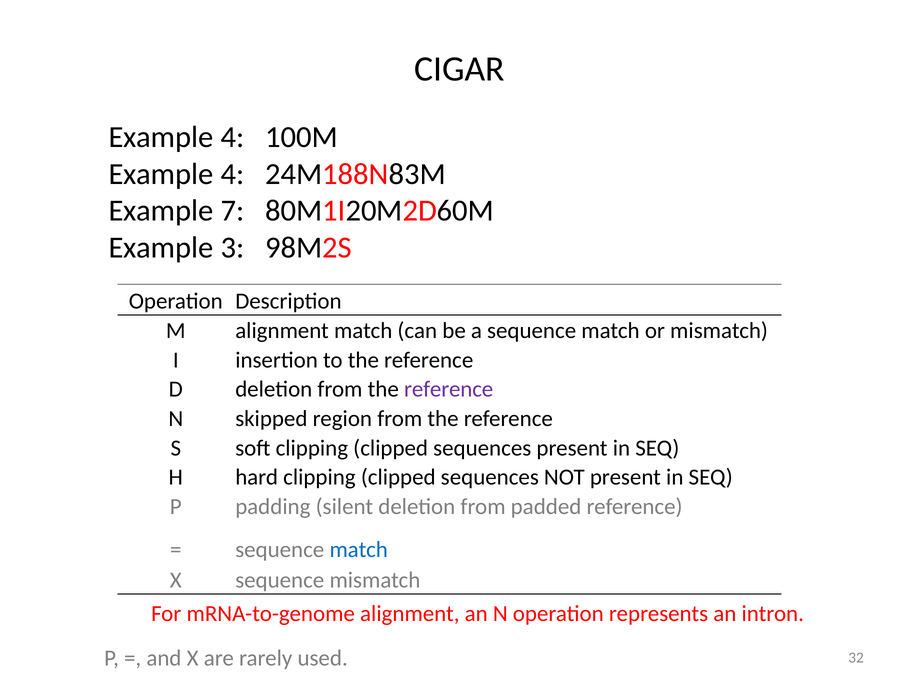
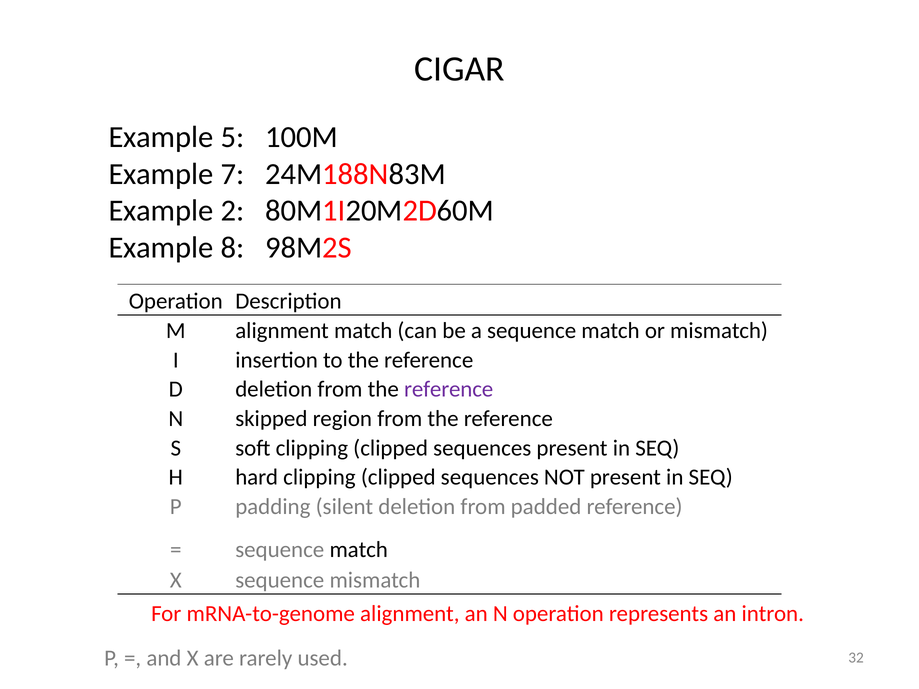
4 at (232, 137): 4 -> 5
4 at (232, 174): 4 -> 7
7: 7 -> 2
3: 3 -> 8
match at (359, 550) colour: blue -> black
